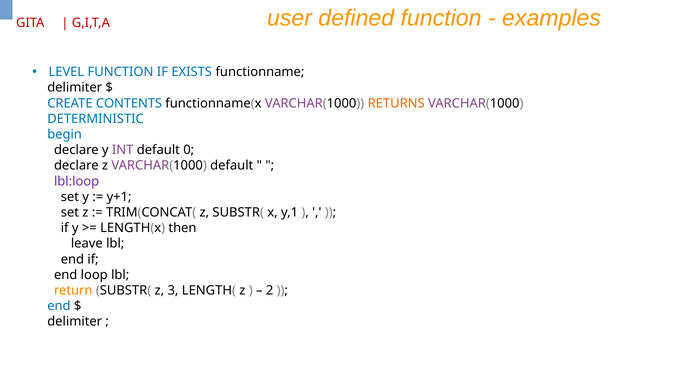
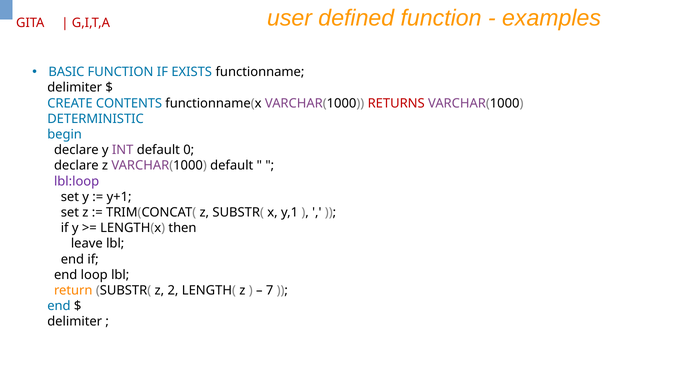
LEVEL: LEVEL -> BASIC
RETURNS colour: orange -> red
3: 3 -> 2
2: 2 -> 7
